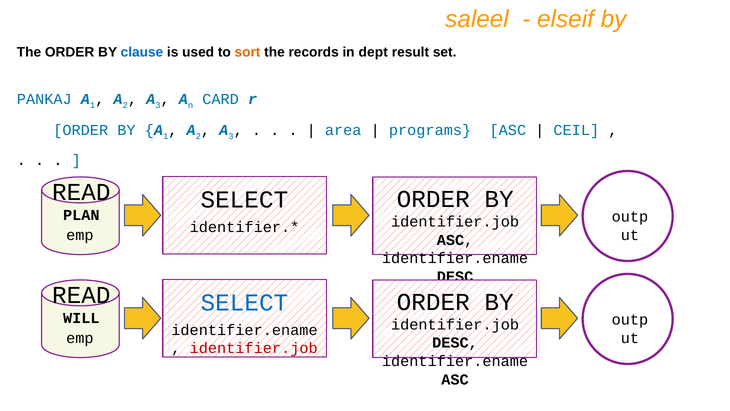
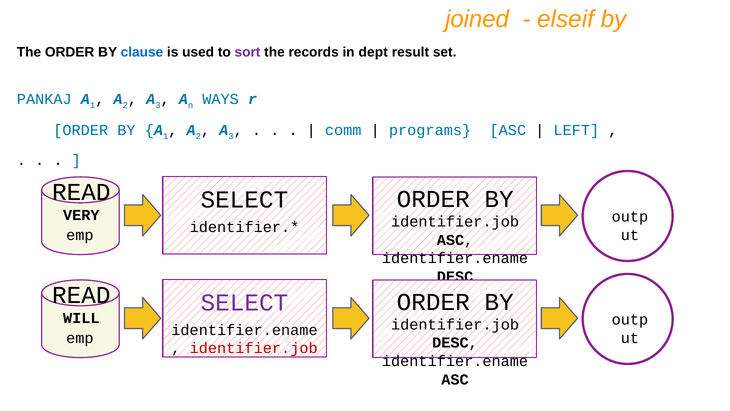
saleel: saleel -> joined
sort colour: orange -> purple
CARD: CARD -> WAYS
area: area -> comm
CEIL: CEIL -> LEFT
PLAN: PLAN -> VERY
SELECT at (244, 302) colour: blue -> purple
